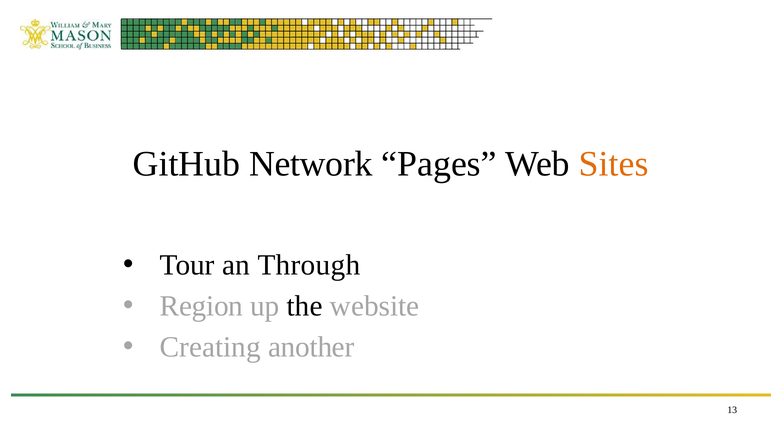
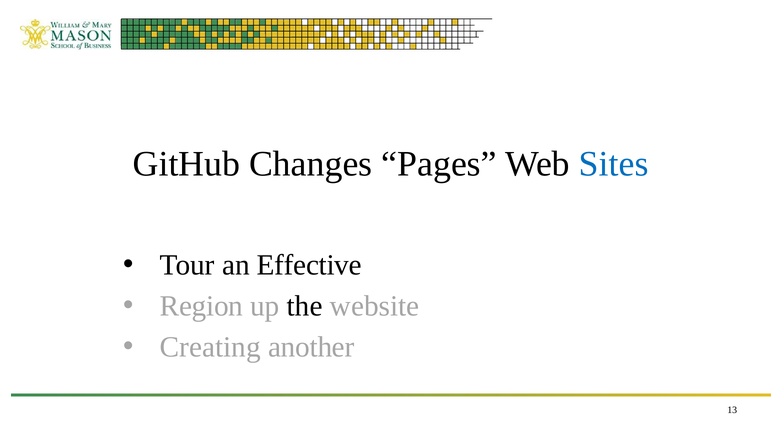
Network: Network -> Changes
Sites colour: orange -> blue
Through: Through -> Effective
